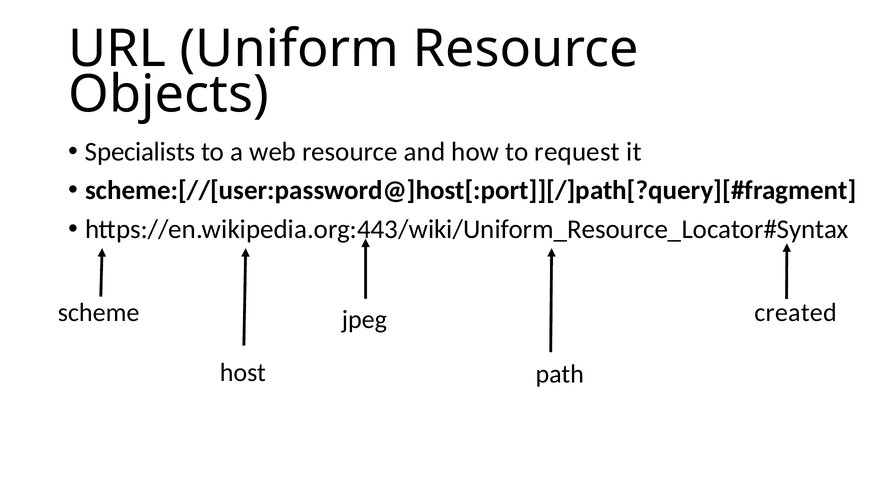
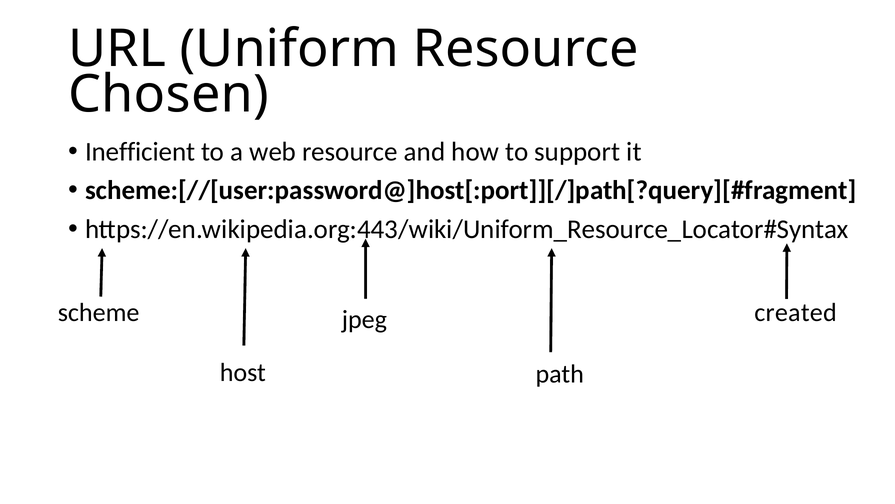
Objects: Objects -> Chosen
Specialists: Specialists -> Inefficient
request: request -> support
